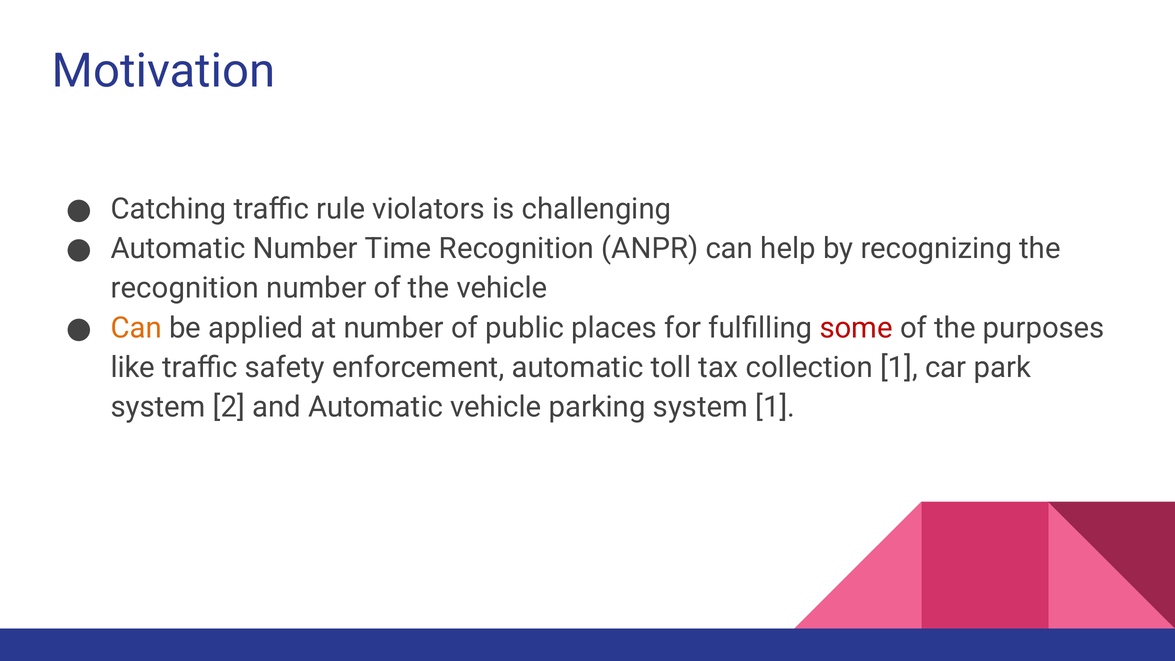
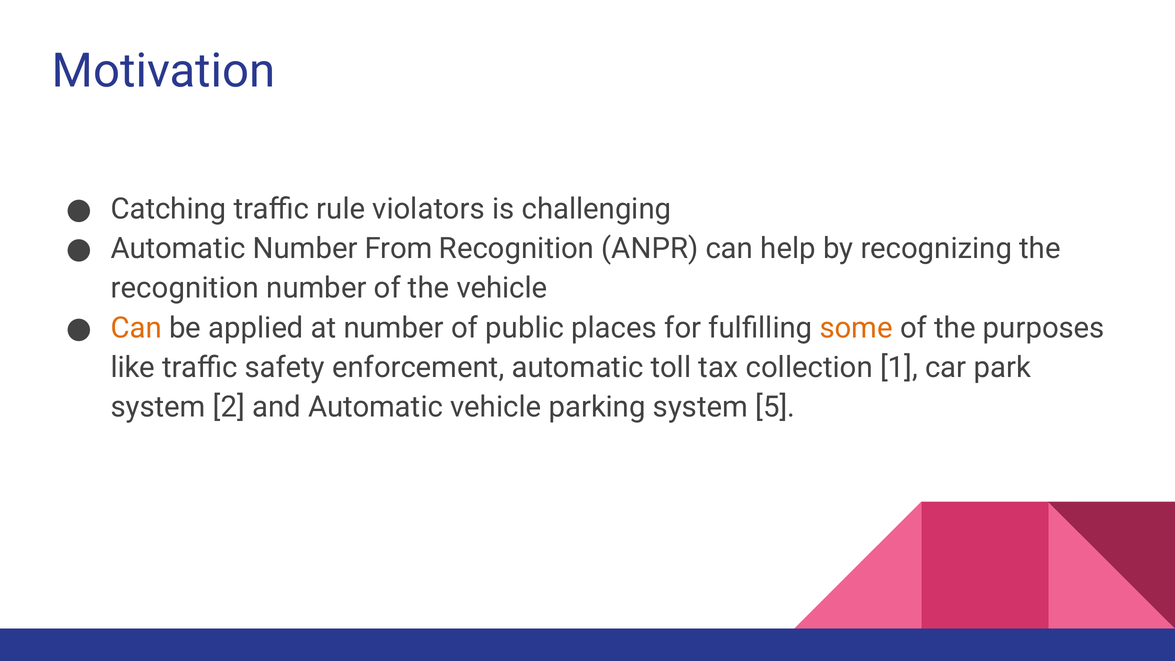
Time: Time -> From
some colour: red -> orange
system 1: 1 -> 5
